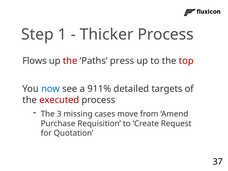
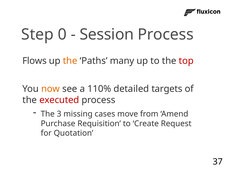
1: 1 -> 0
Thicker: Thicker -> Session
the at (70, 61) colour: red -> orange
press: press -> many
now colour: blue -> orange
911%: 911% -> 110%
